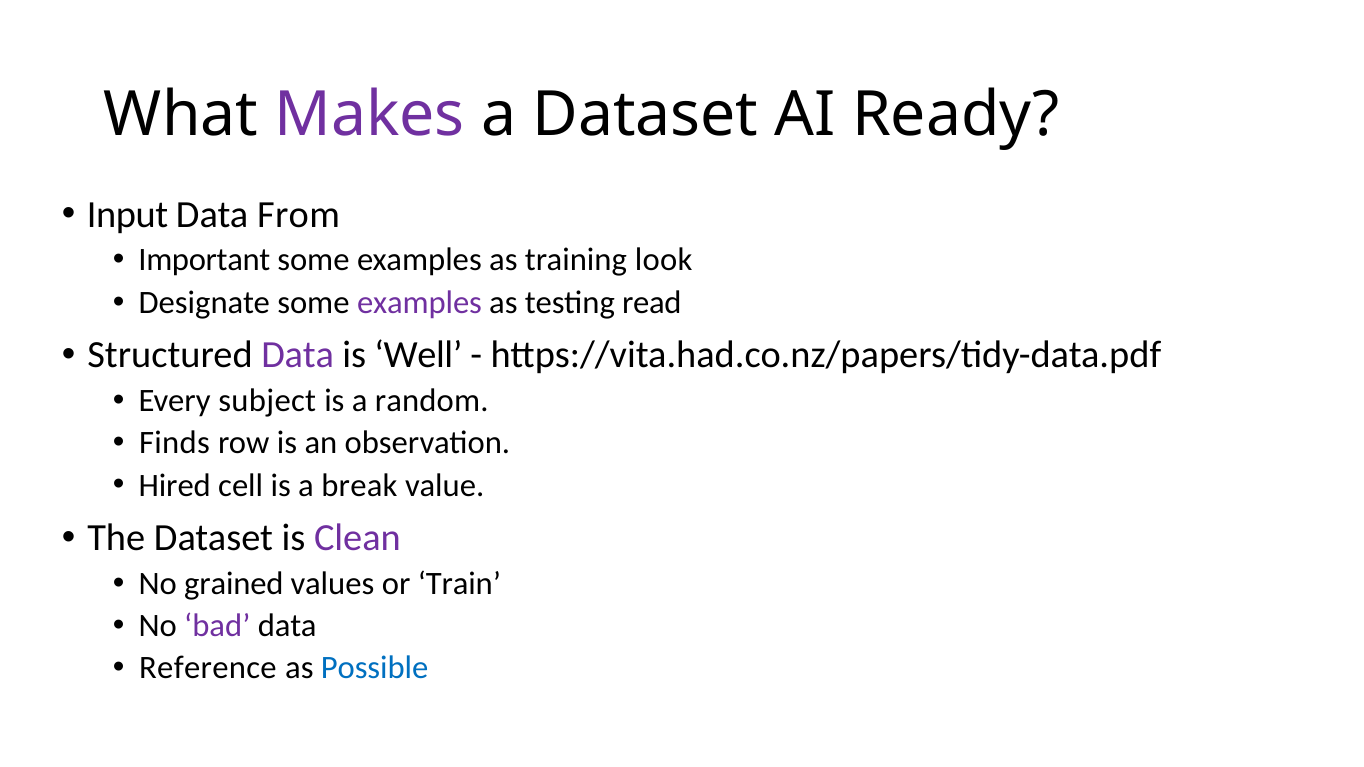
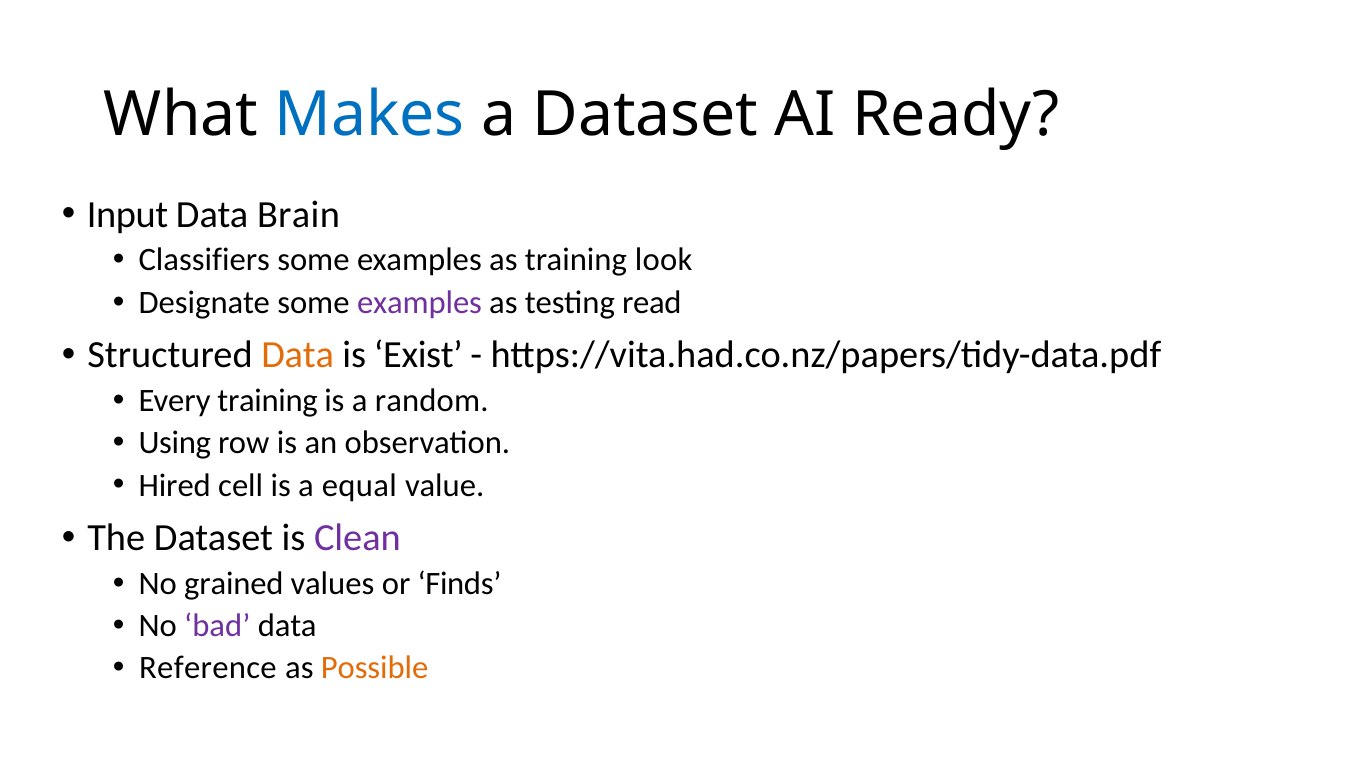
Makes colour: purple -> blue
From: From -> Brain
Important: Important -> Classifiers
Data at (298, 355) colour: purple -> orange
Well: Well -> Exist
Every subject: subject -> training
Finds: Finds -> Using
break: break -> equal
Train: Train -> Finds
Possible colour: blue -> orange
